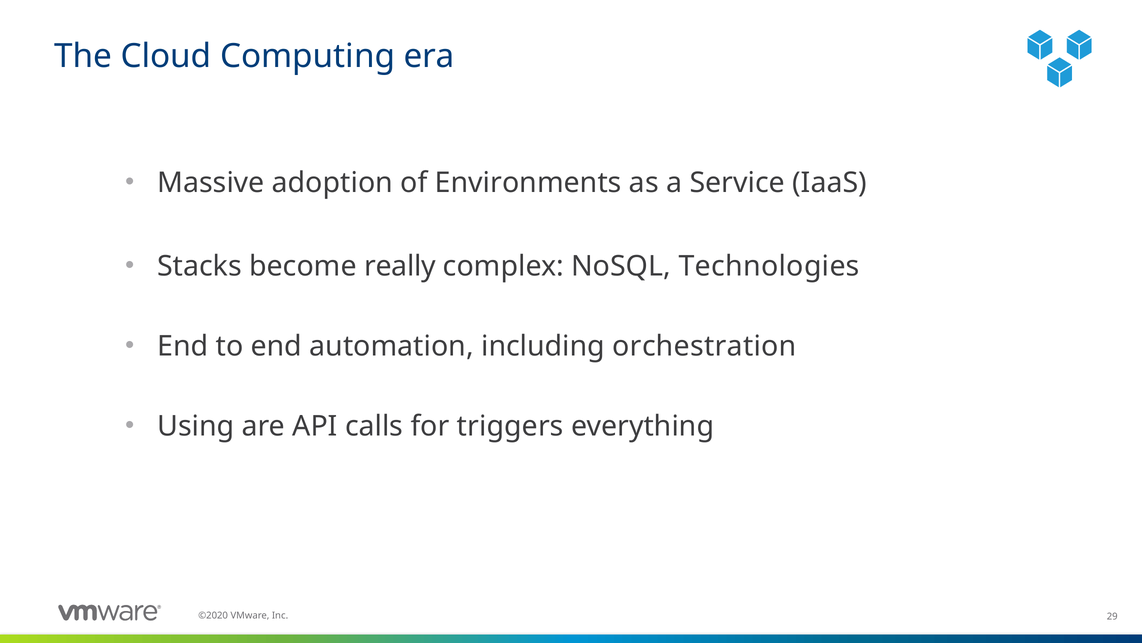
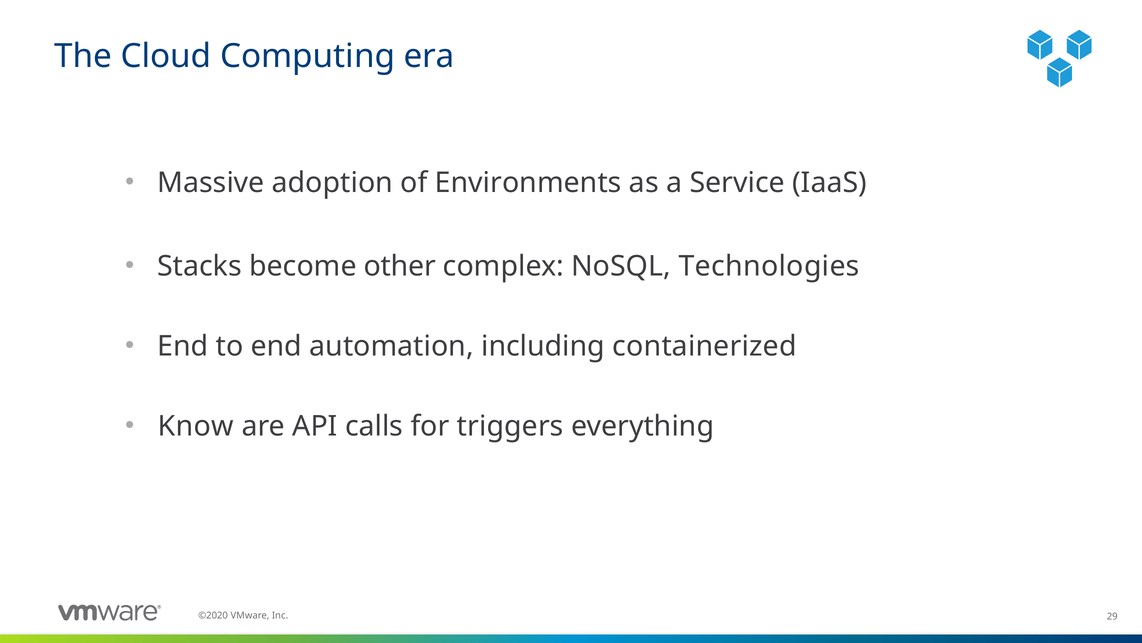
really: really -> other
orchestration: orchestration -> containerized
Using: Using -> Know
